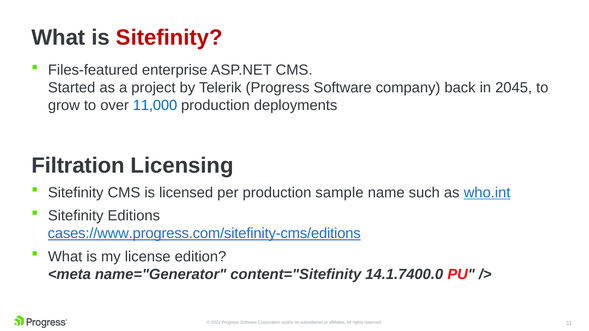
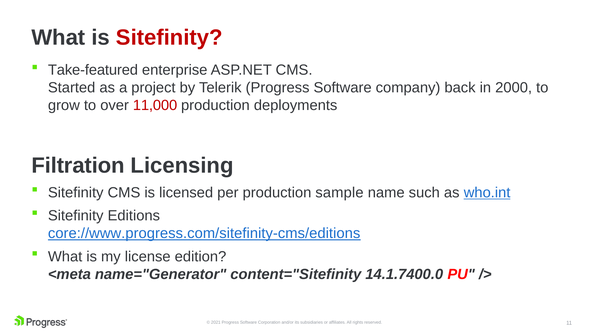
Files-featured: Files-featured -> Take-featured
2045: 2045 -> 2000
11,000 colour: blue -> red
cases://www.progress.com/sitefinity-cms/editions: cases://www.progress.com/sitefinity-cms/editions -> core://www.progress.com/sitefinity-cms/editions
